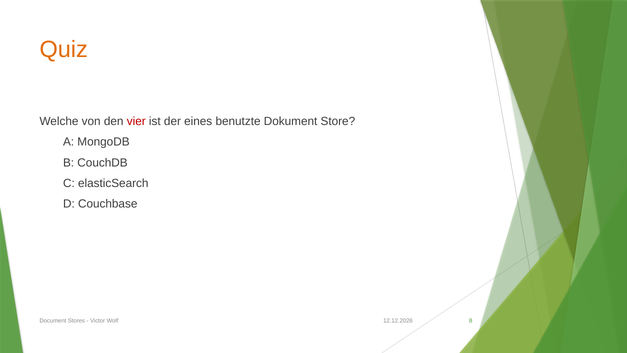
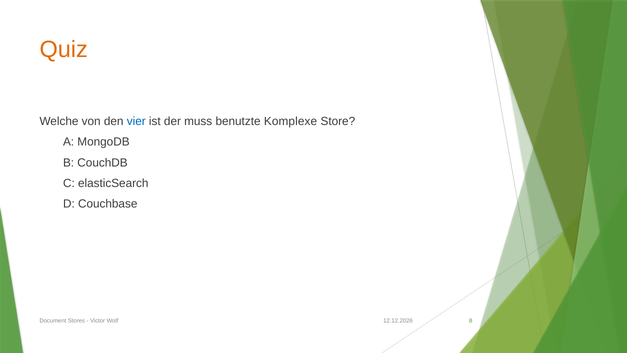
vier colour: red -> blue
eines: eines -> muss
Dokument: Dokument -> Komplexe
